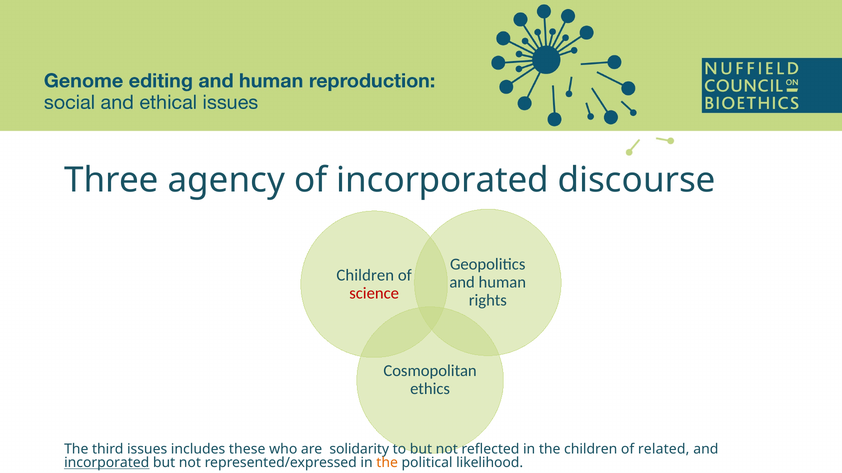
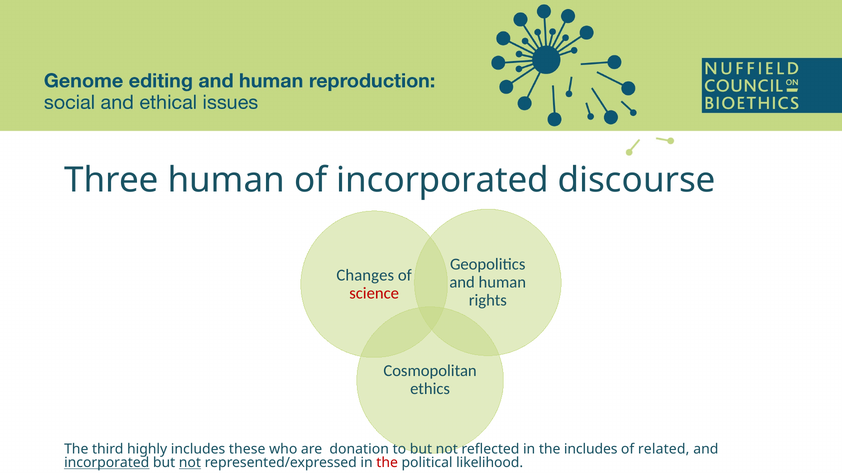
Three agency: agency -> human
Children at (365, 275): Children -> Changes
issues: issues -> highly
solidarity: solidarity -> donation
the children: children -> includes
not at (190, 463) underline: none -> present
the at (387, 463) colour: orange -> red
